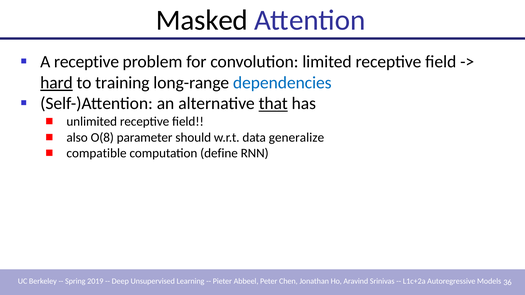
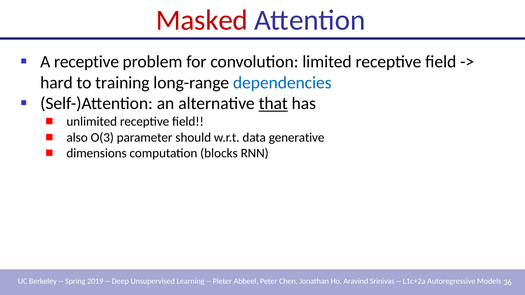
Masked colour: black -> red
hard underline: present -> none
O(8: O(8 -> O(3
generalize: generalize -> generative
compatible: compatible -> dimensions
define: define -> blocks
